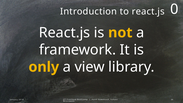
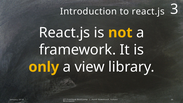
0: 0 -> 3
